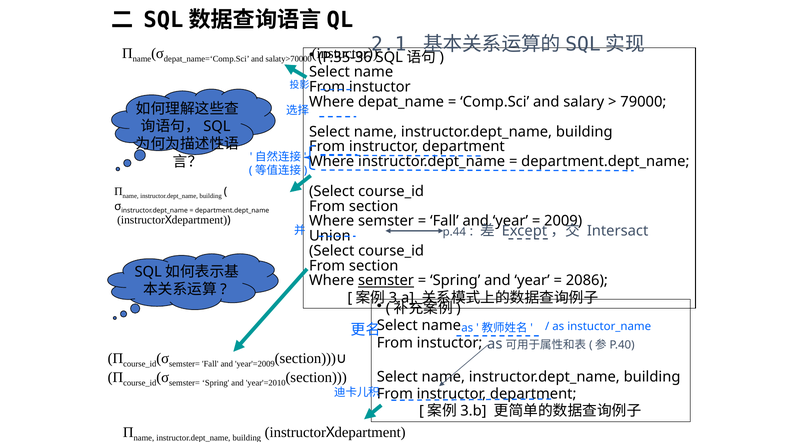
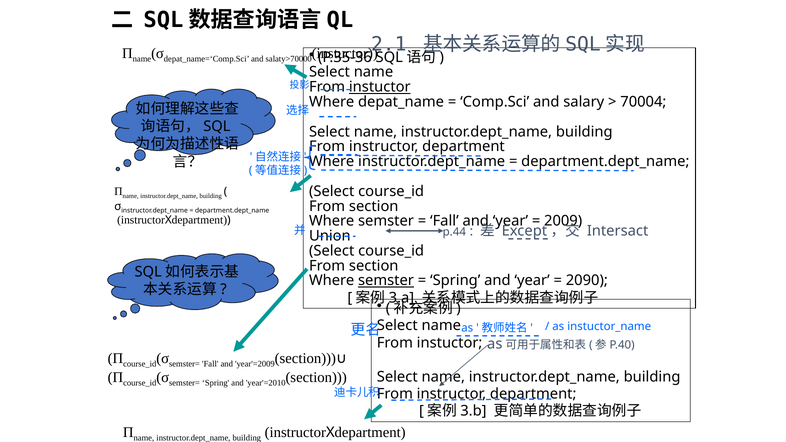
instuctor at (380, 87) underline: none -> present
79000: 79000 -> 70004
2086: 2086 -> 2090
